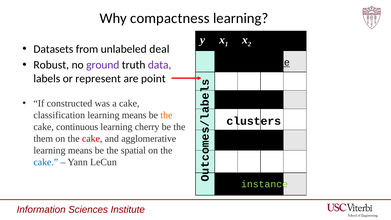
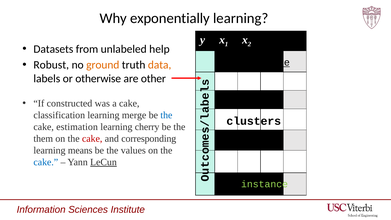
compactness: compactness -> exponentially
deal: deal -> help
ground colour: purple -> orange
data colour: purple -> orange
represent: represent -> otherwise
point: point -> other
means at (134, 115): means -> merge
the at (166, 115) colour: orange -> blue
continuous: continuous -> estimation
agglomerative: agglomerative -> corresponding
spatial: spatial -> values
LeCun underline: none -> present
